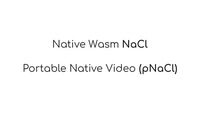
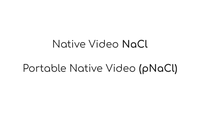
Wasm at (104, 44): Wasm -> Video
